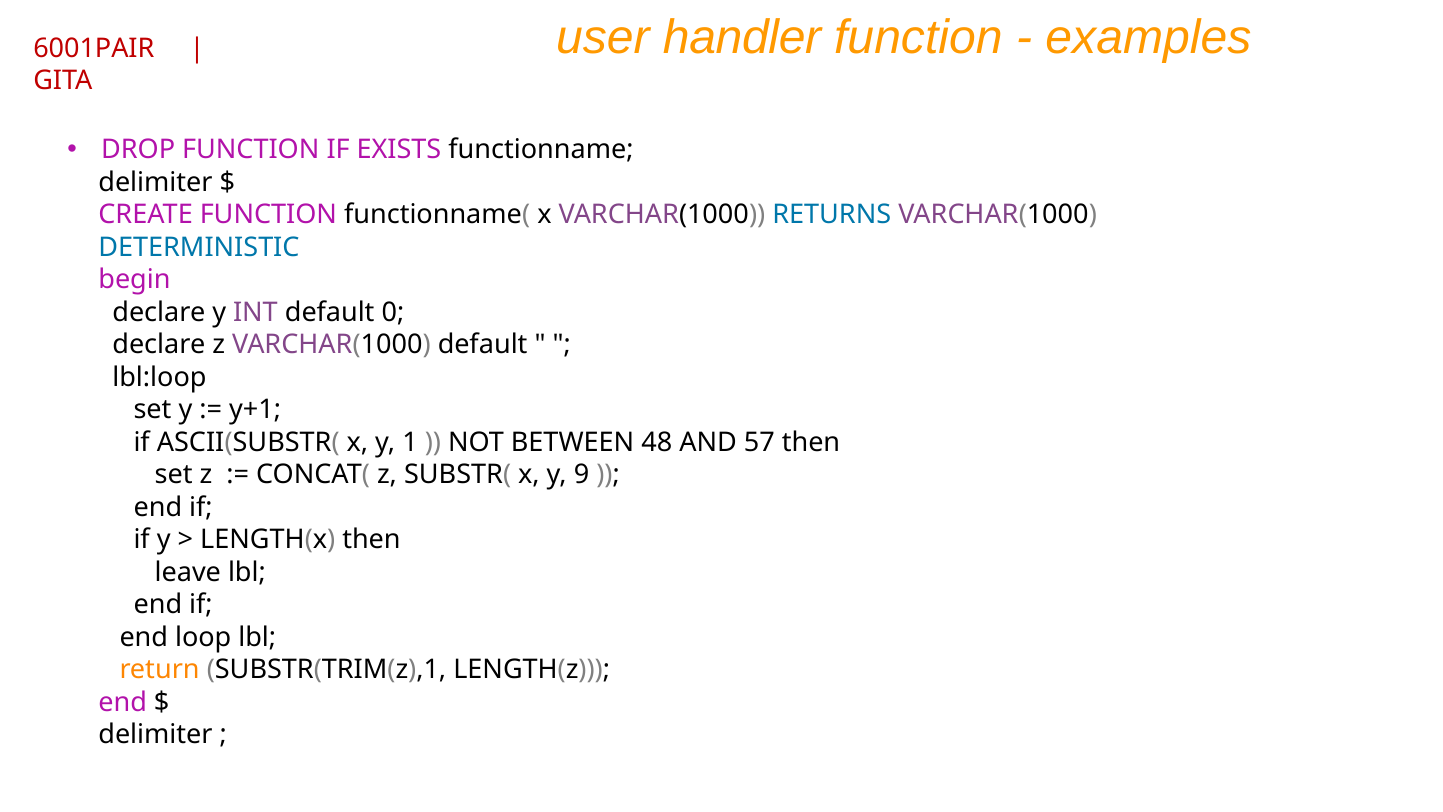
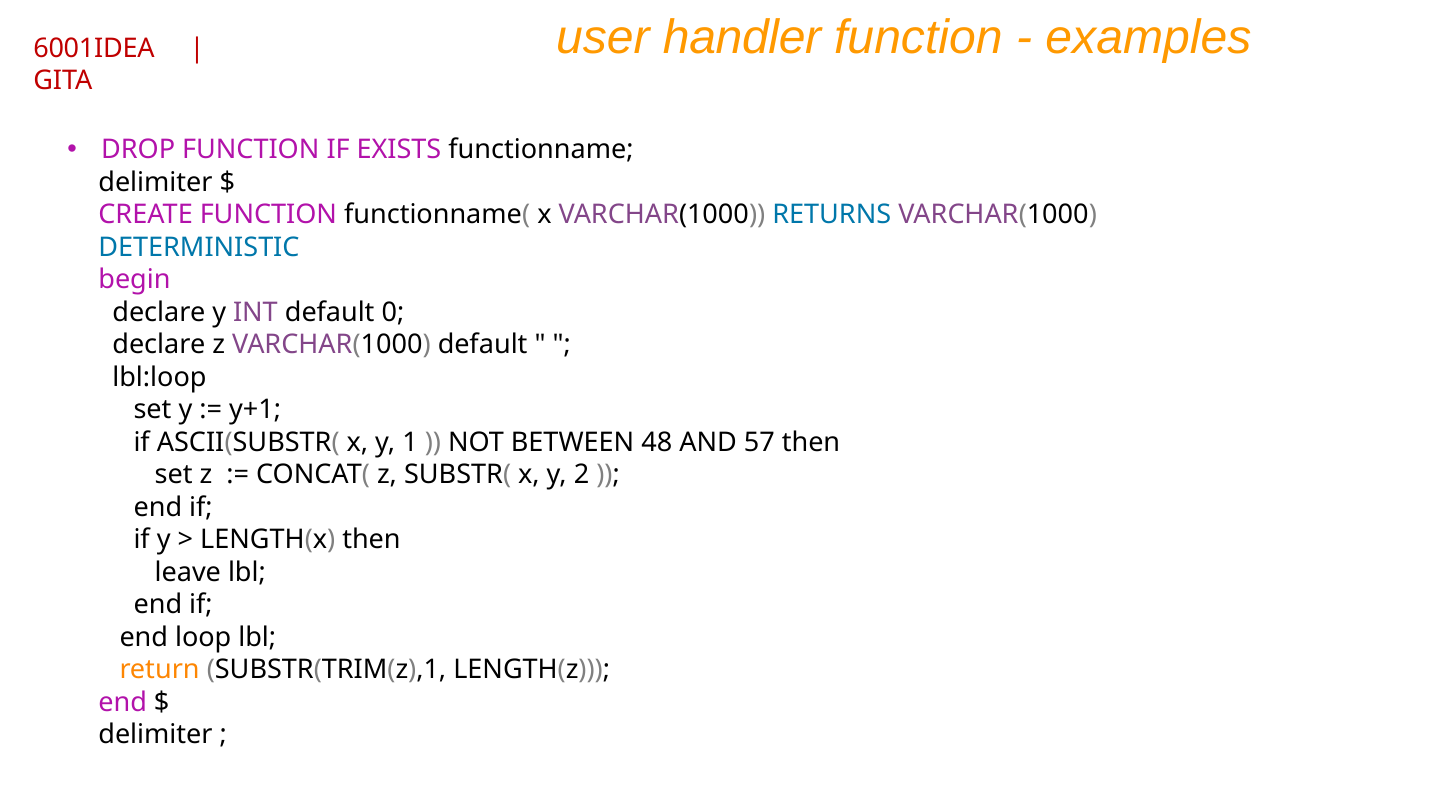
6001PAIR: 6001PAIR -> 6001IDEA
9: 9 -> 2
